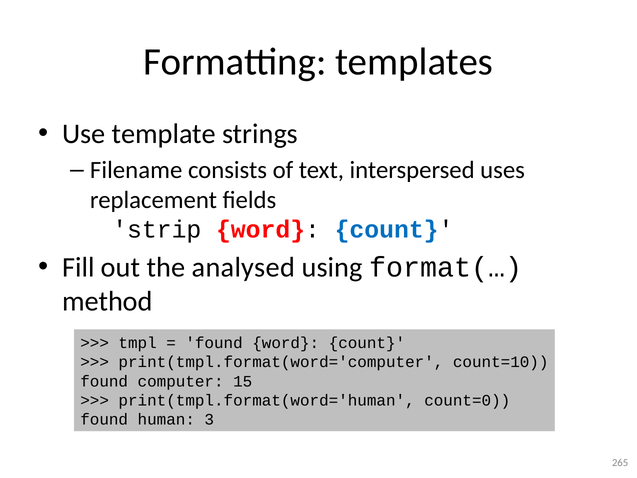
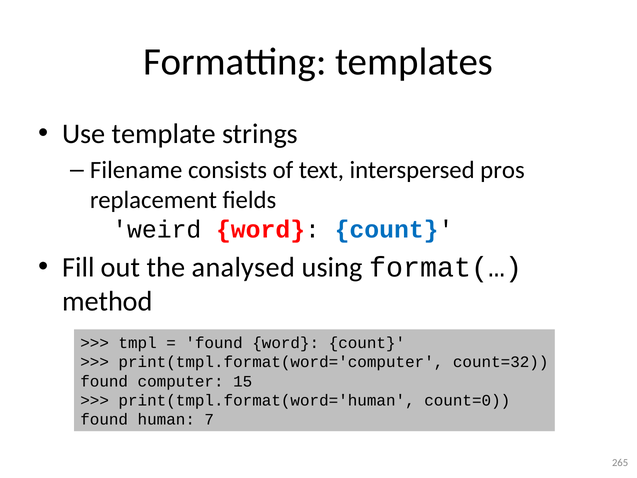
uses: uses -> pros
strip: strip -> weird
count=10: count=10 -> count=32
3: 3 -> 7
